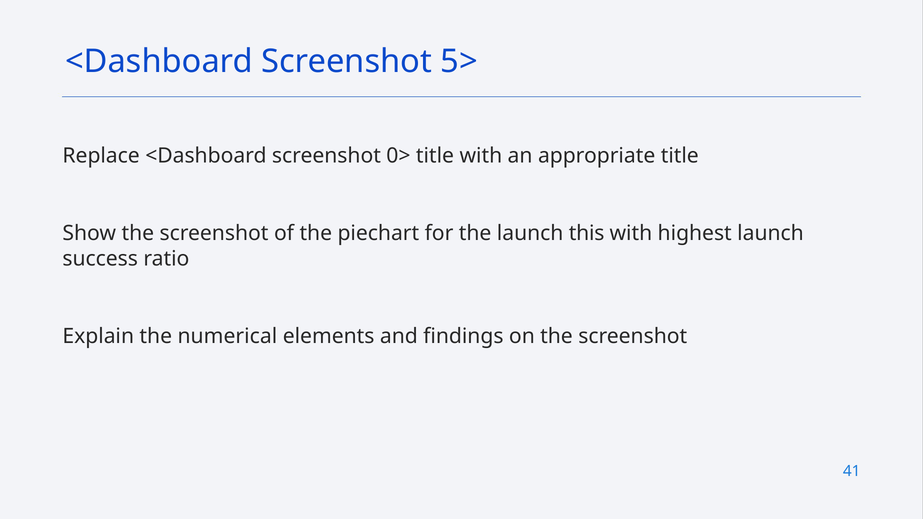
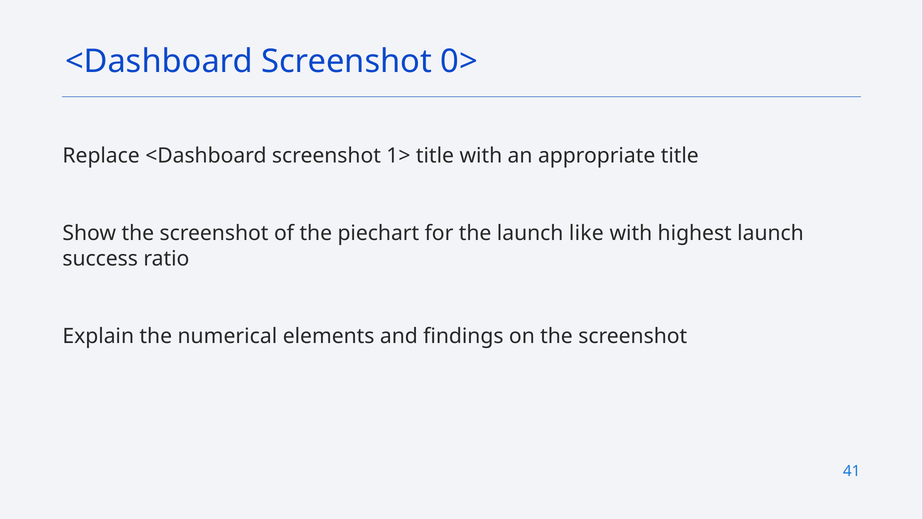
5>: 5> -> 0>
0>: 0> -> 1>
this: this -> like
